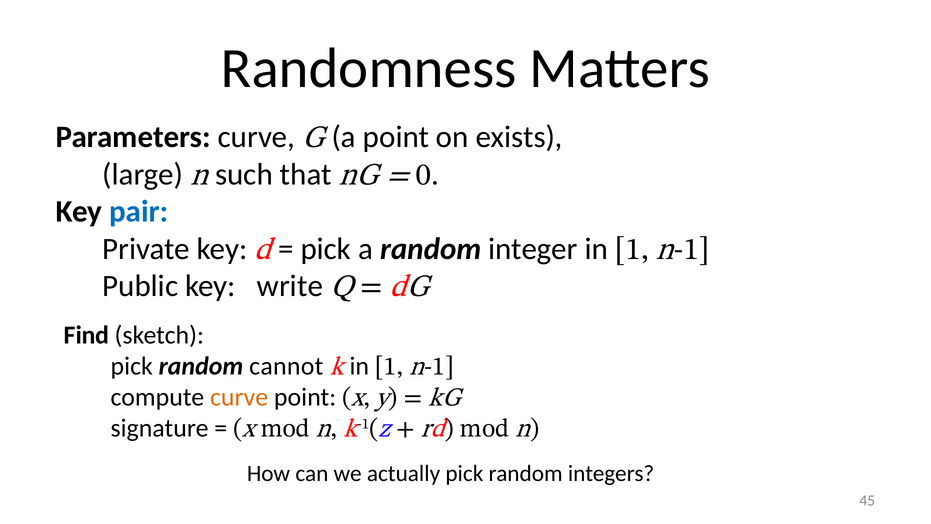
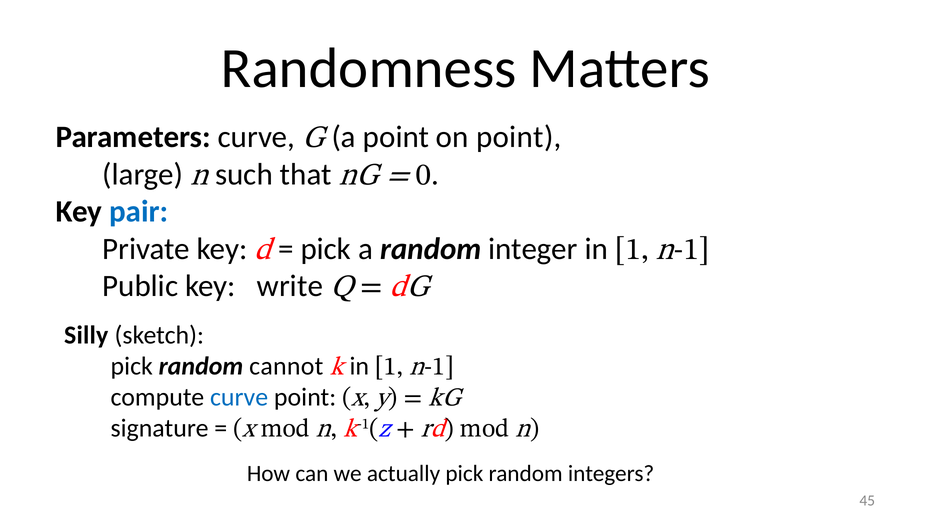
on exists: exists -> point
Find: Find -> Silly
curve at (239, 397) colour: orange -> blue
